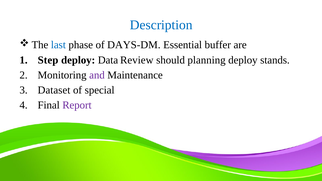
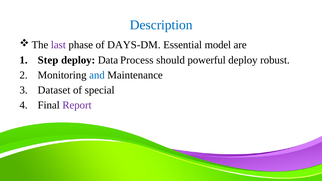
last colour: blue -> purple
buffer: buffer -> model
Review: Review -> Process
planning: planning -> powerful
stands: stands -> robust
and colour: purple -> blue
